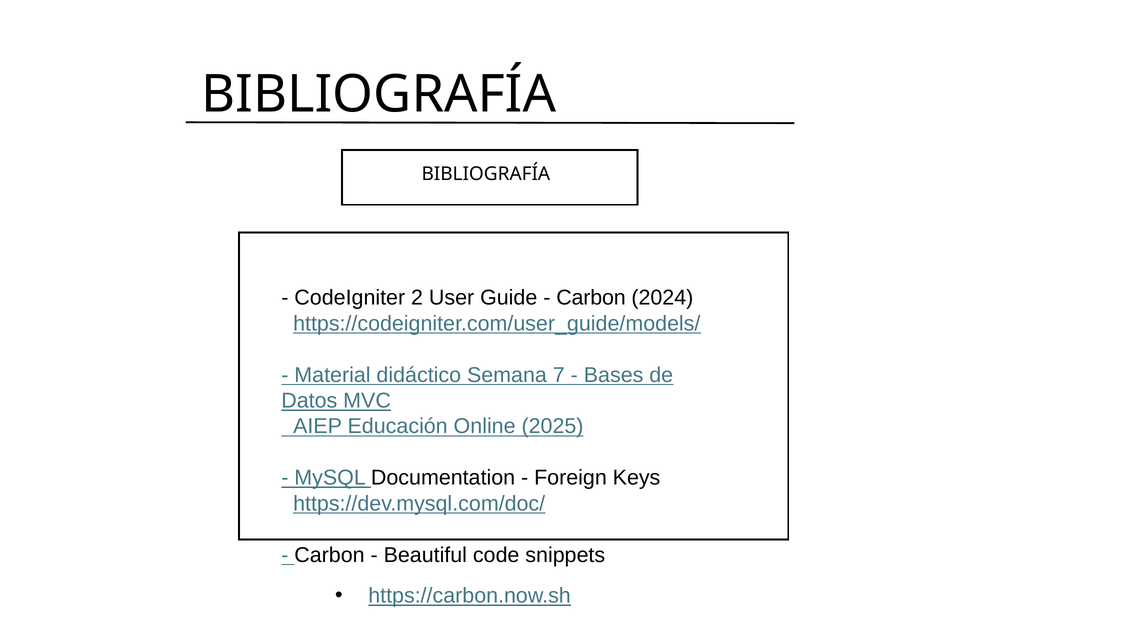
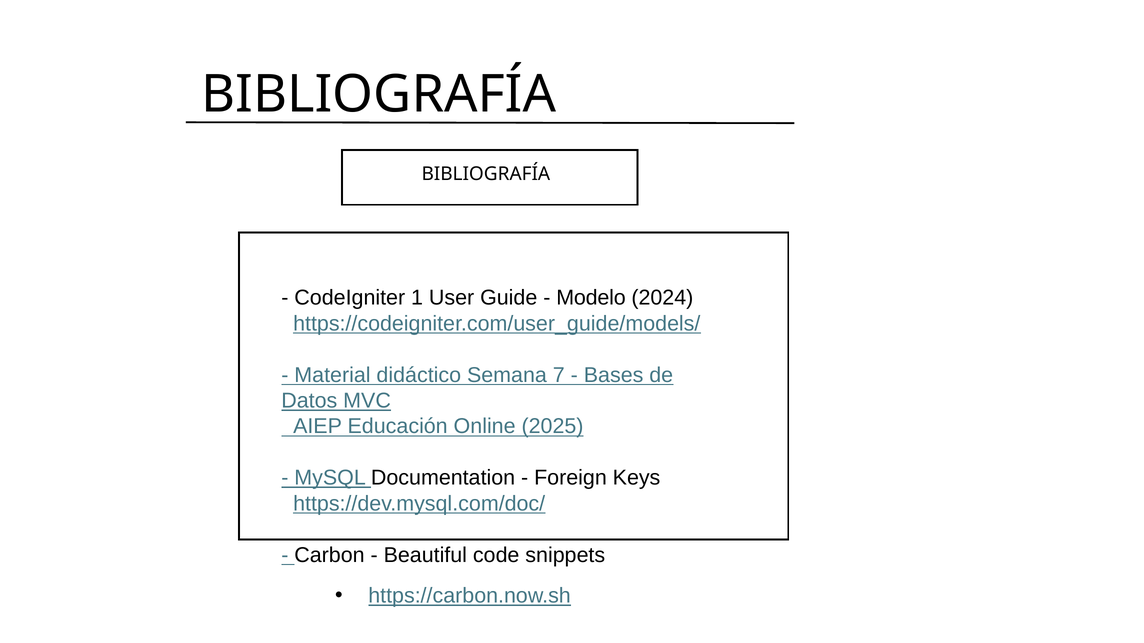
2: 2 -> 1
Carbon at (591, 298): Carbon -> Modelo
